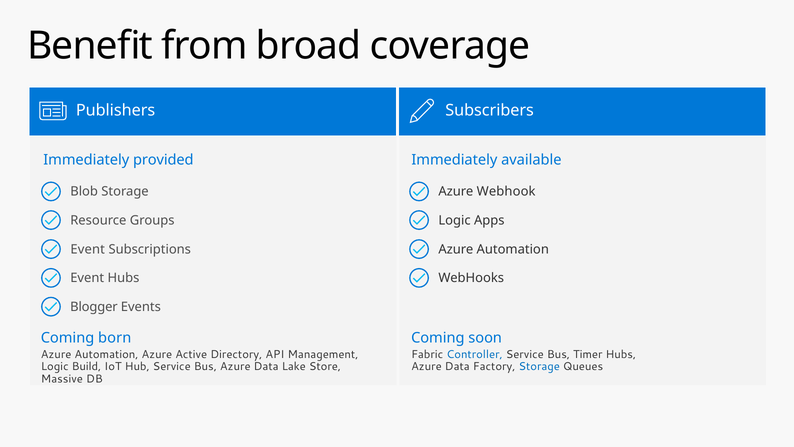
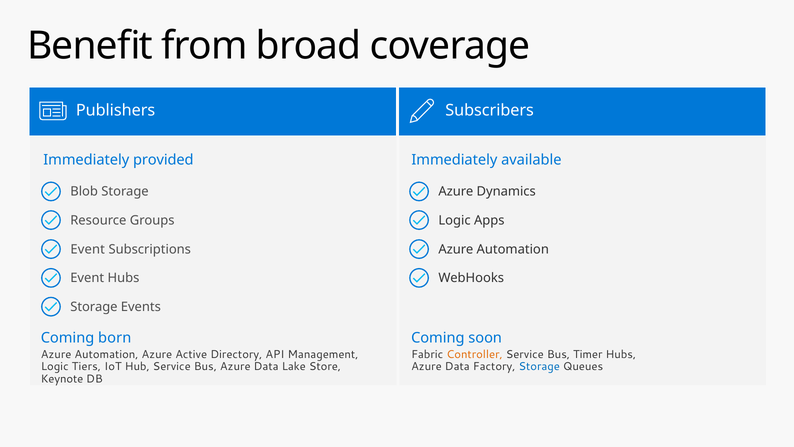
Webhook: Webhook -> Dynamics
Blogger at (94, 307): Blogger -> Storage
Controller colour: blue -> orange
Build: Build -> Tiers
Massive: Massive -> Keynote
